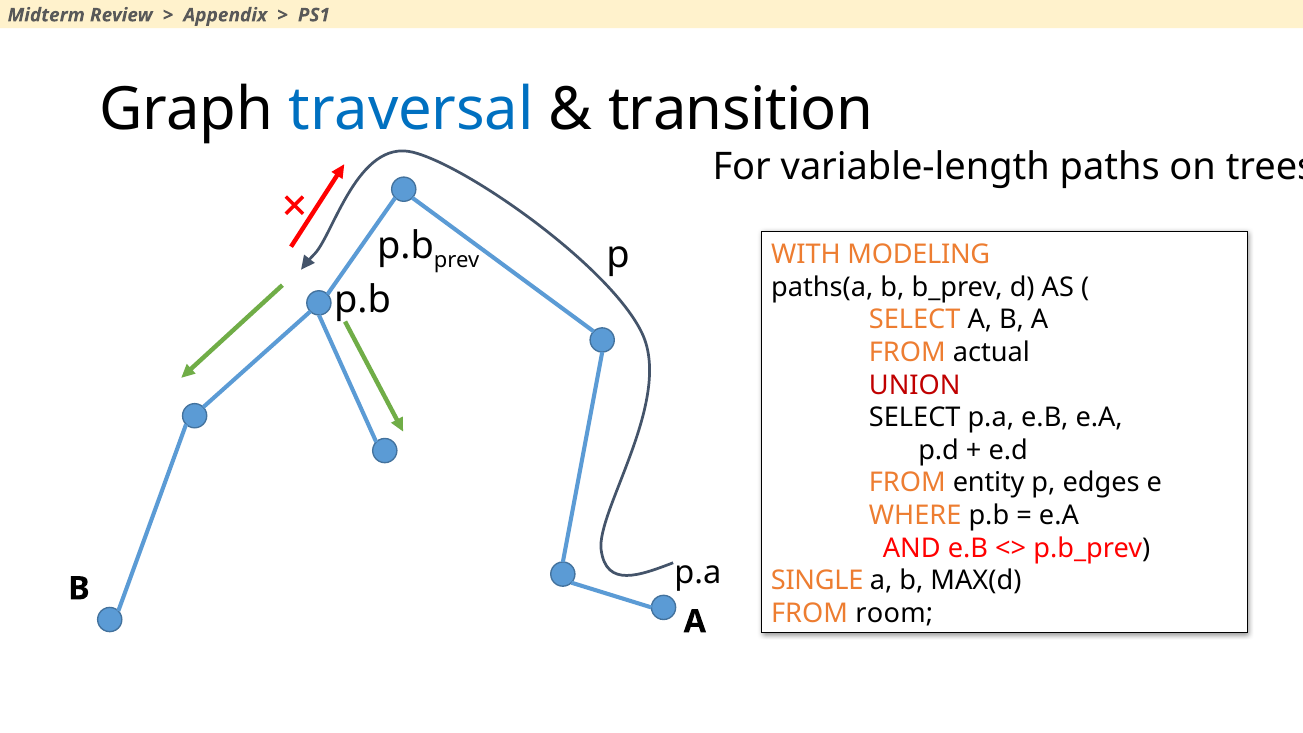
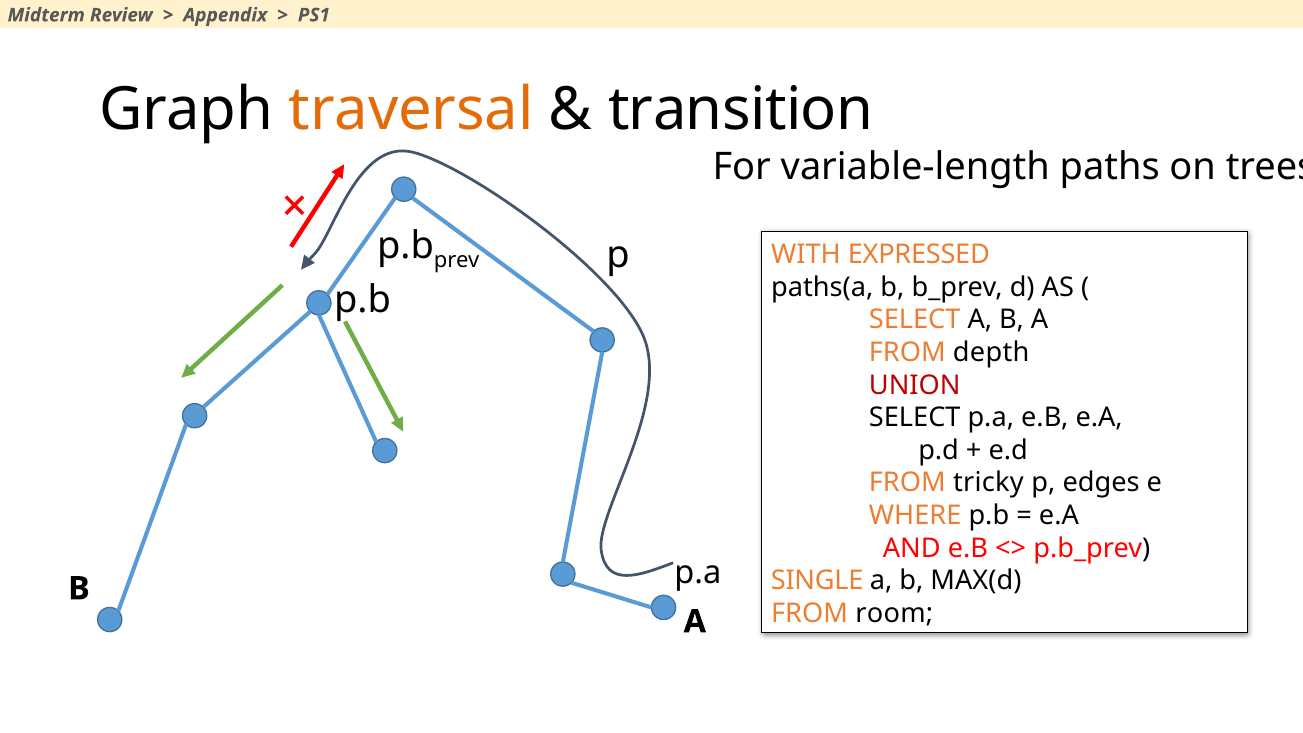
traversal colour: blue -> orange
MODELING: MODELING -> EXPRESSED
actual: actual -> depth
entity: entity -> tricky
